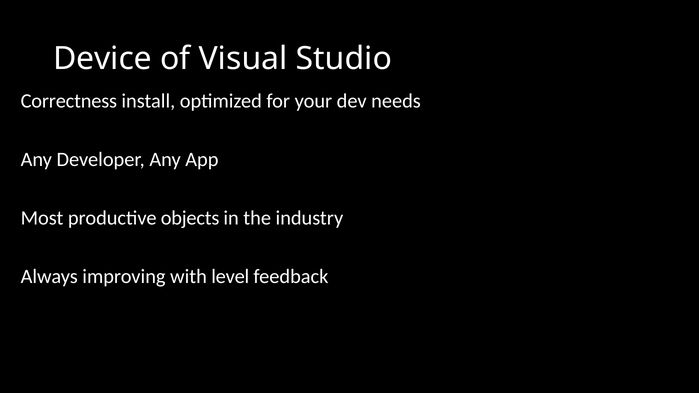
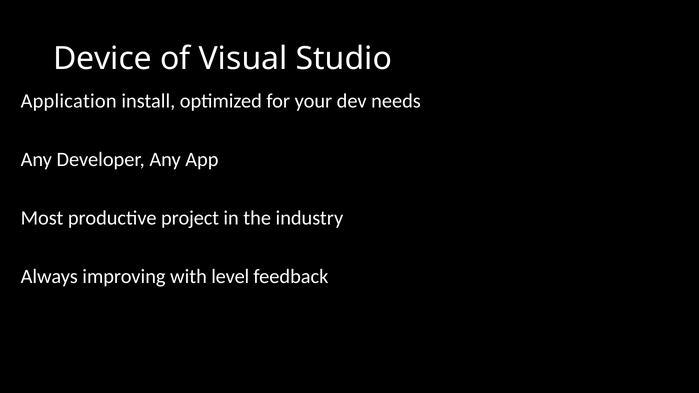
Correctness: Correctness -> Application
objects: objects -> project
